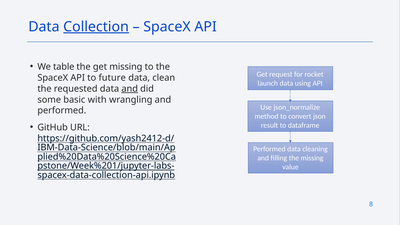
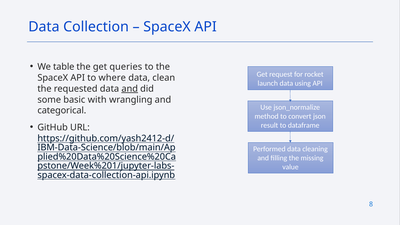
Collection underline: present -> none
get missing: missing -> queries
future: future -> where
performed at (62, 111): performed -> categorical
